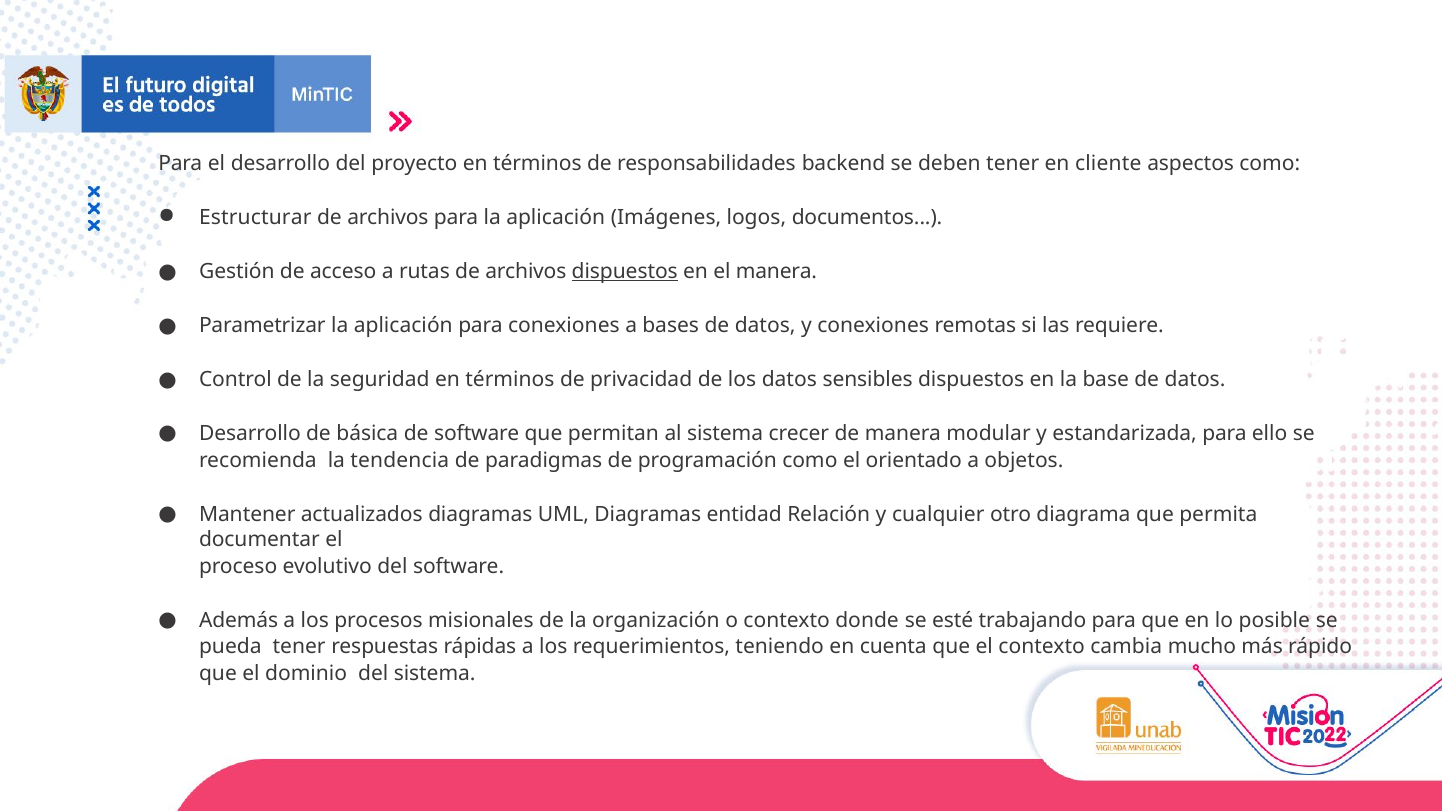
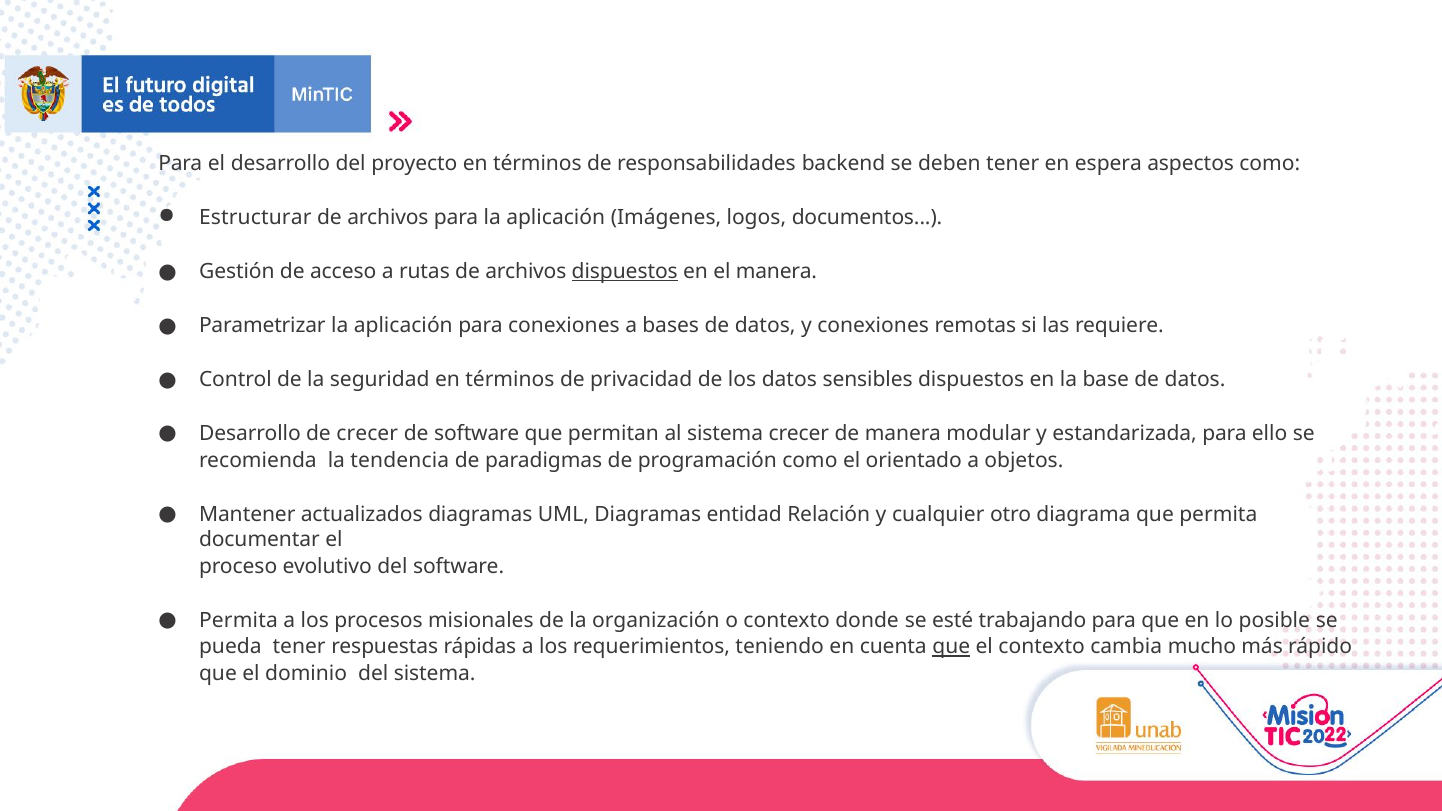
cliente: cliente -> espera
de básica: básica -> crecer
Además at (239, 620): Además -> Permita
que at (951, 647) underline: none -> present
